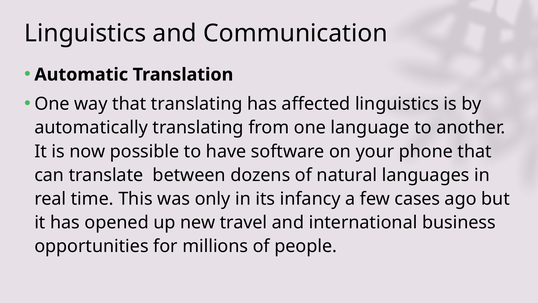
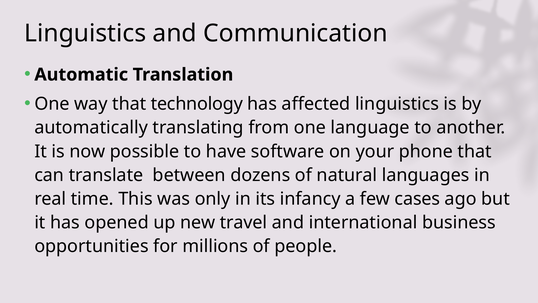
that translating: translating -> technology
